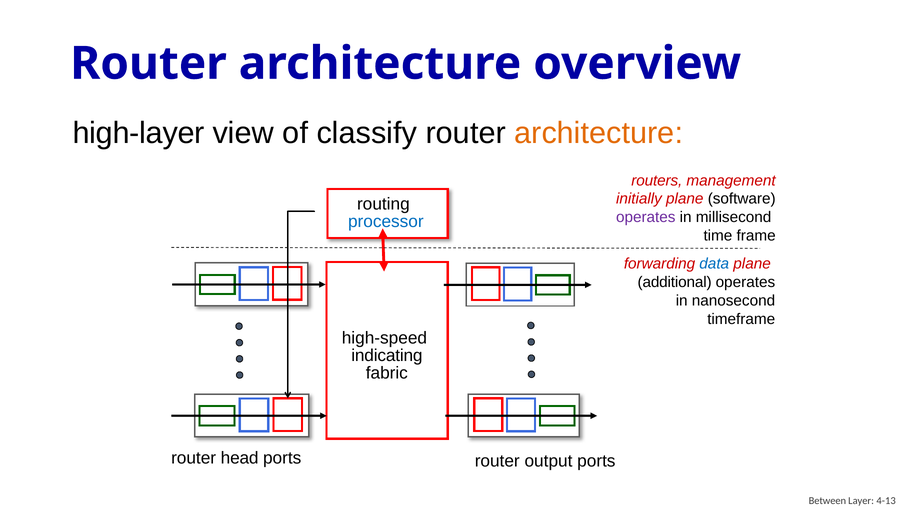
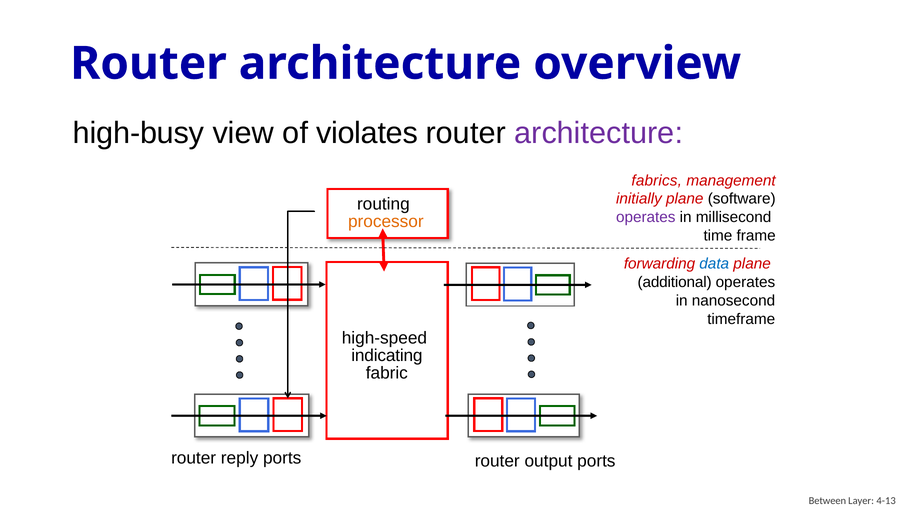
high-layer: high-layer -> high-busy
classify: classify -> violates
architecture at (599, 133) colour: orange -> purple
routers: routers -> fabrics
processor colour: blue -> orange
head: head -> reply
